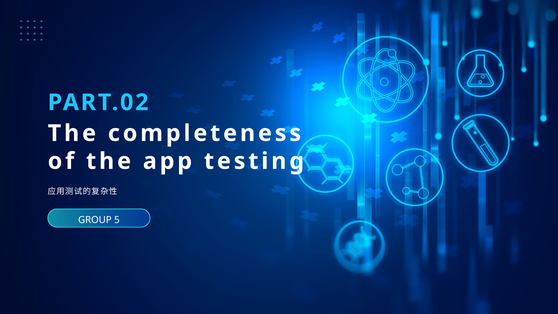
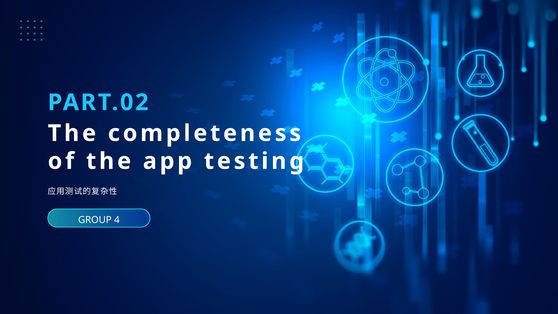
5: 5 -> 4
